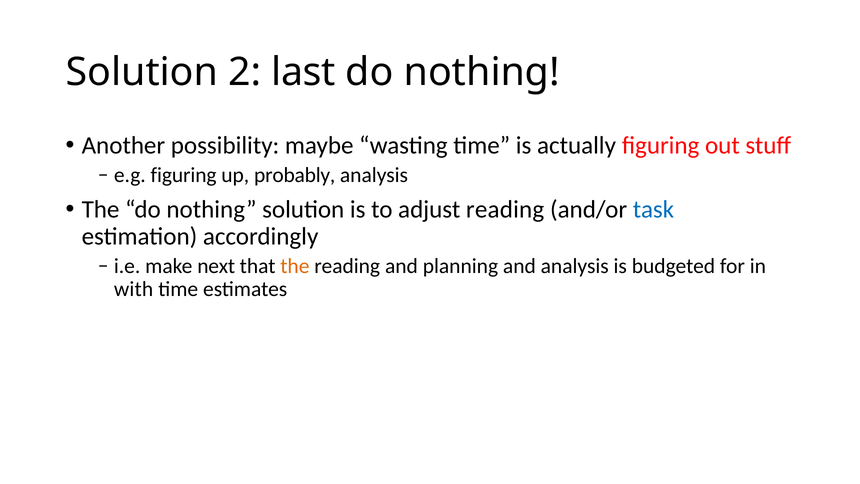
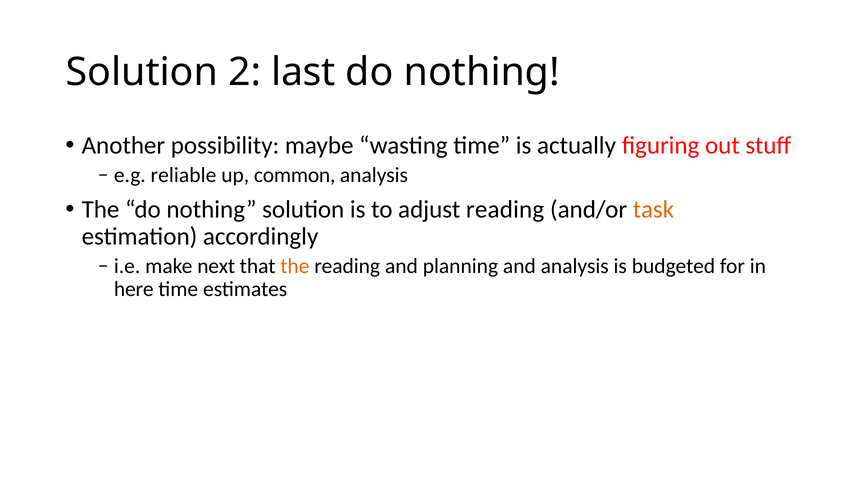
e.g figuring: figuring -> reliable
probably: probably -> common
task colour: blue -> orange
with: with -> here
